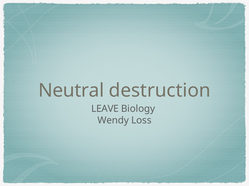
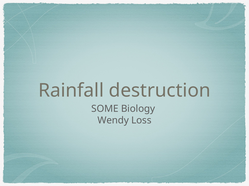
Neutral: Neutral -> Rainfall
LEAVE: LEAVE -> SOME
